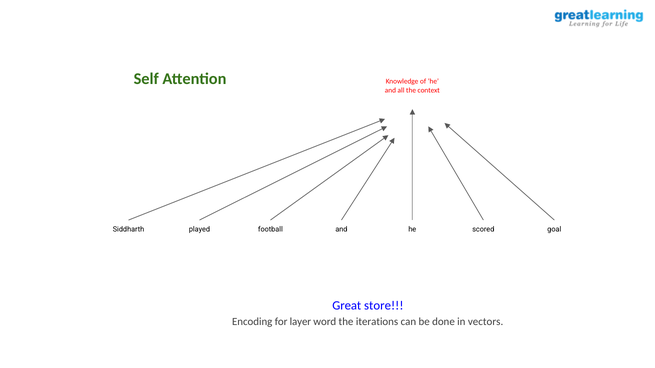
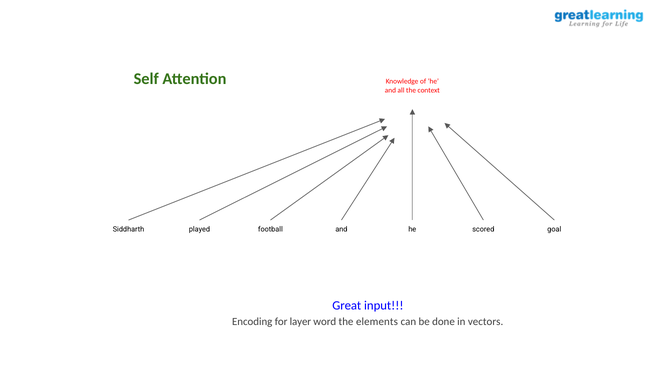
store: store -> input
iterations: iterations -> elements
